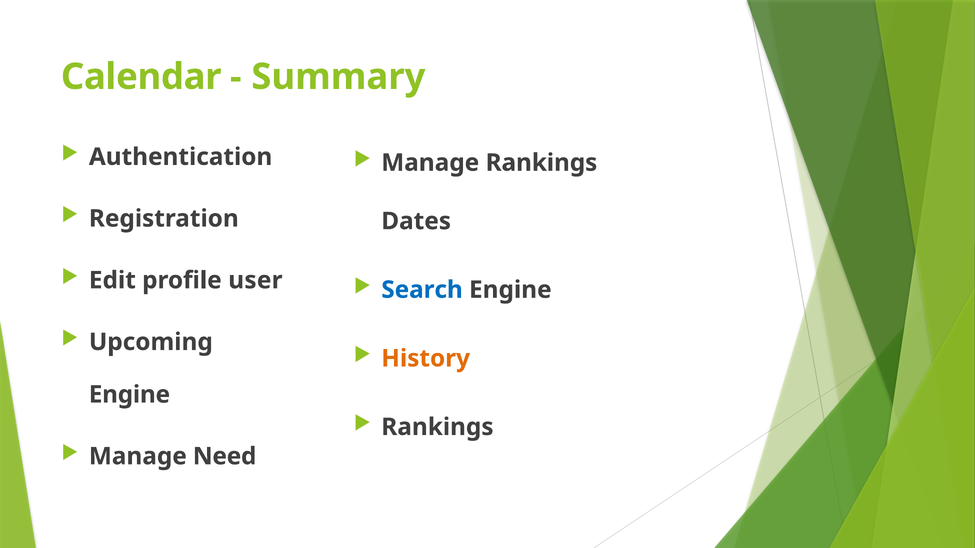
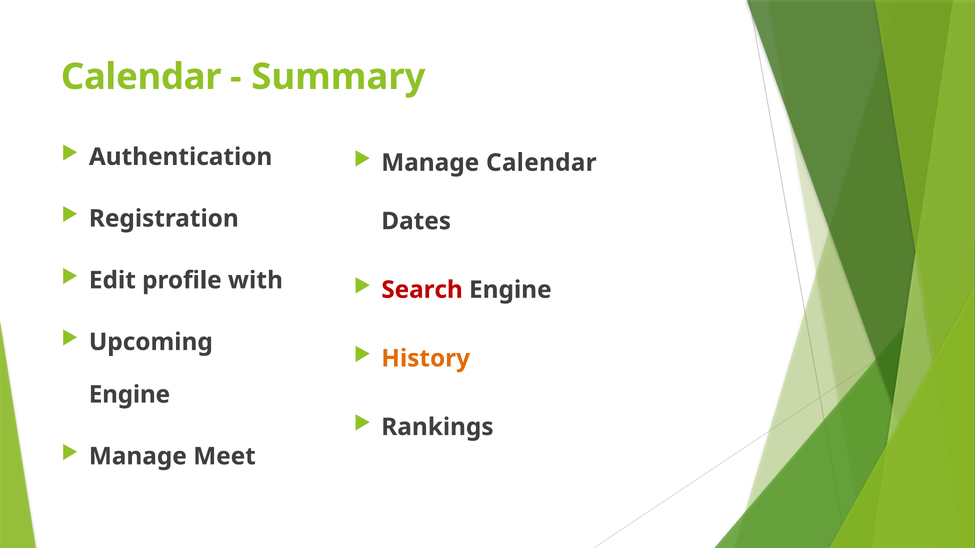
Manage Rankings: Rankings -> Calendar
user: user -> with
Search colour: blue -> red
Need: Need -> Meet
